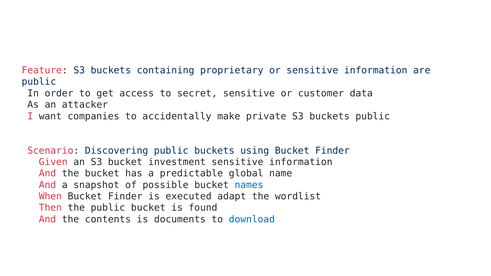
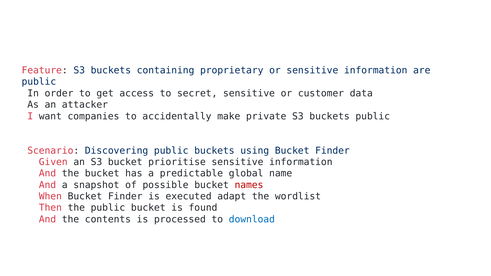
investment: investment -> prioritise
names colour: blue -> red
documents: documents -> processed
